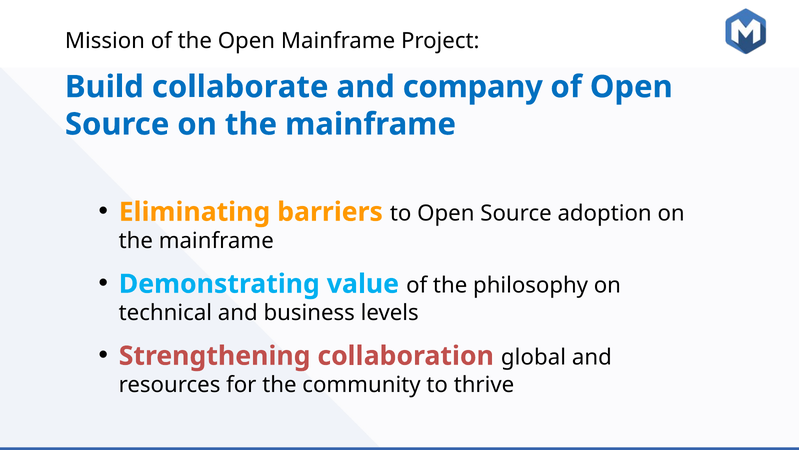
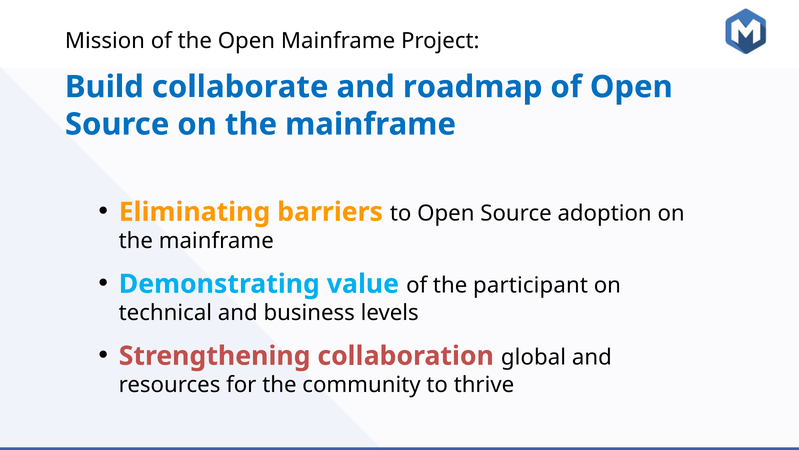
company: company -> roadmap
philosophy: philosophy -> participant
